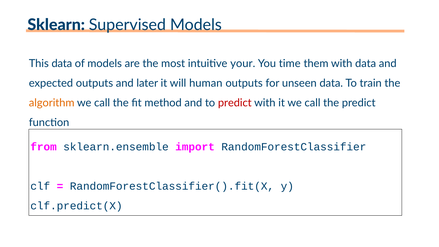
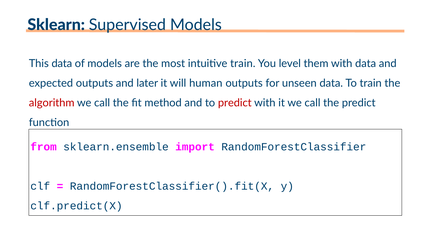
intuitive your: your -> train
time: time -> level
algorithm colour: orange -> red
